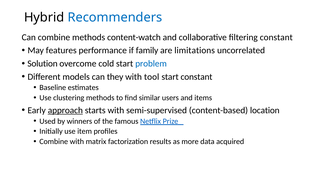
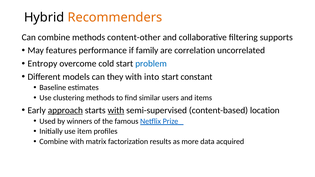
Recommenders colour: blue -> orange
content-watch: content-watch -> content-other
filtering constant: constant -> supports
limitations: limitations -> correlation
Solution: Solution -> Entropy
tool: tool -> into
with at (116, 110) underline: none -> present
